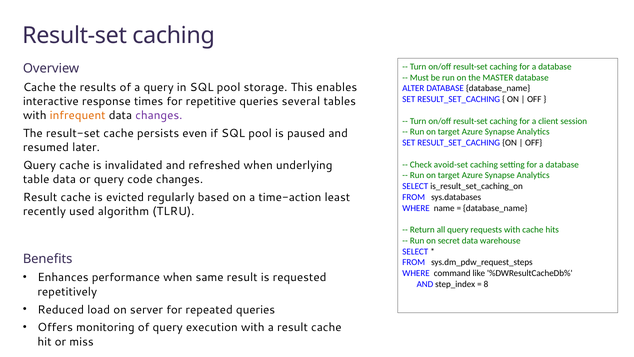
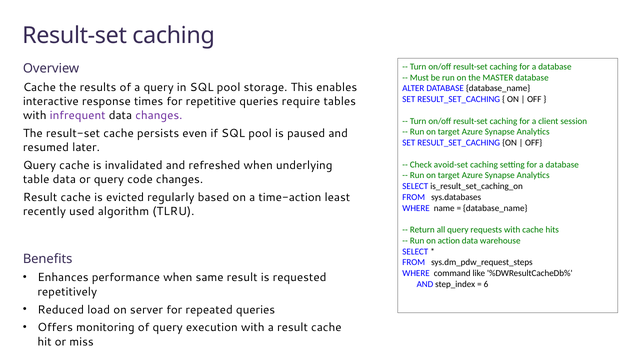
several: several -> require
infrequent colour: orange -> purple
secret: secret -> action
8: 8 -> 6
